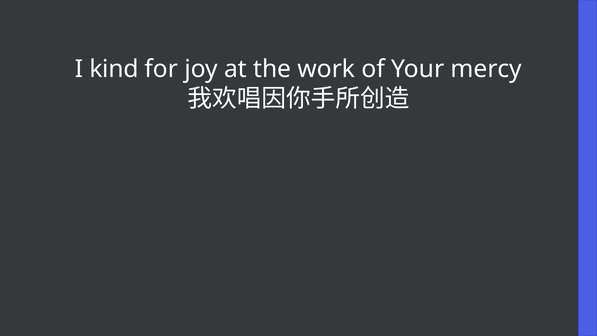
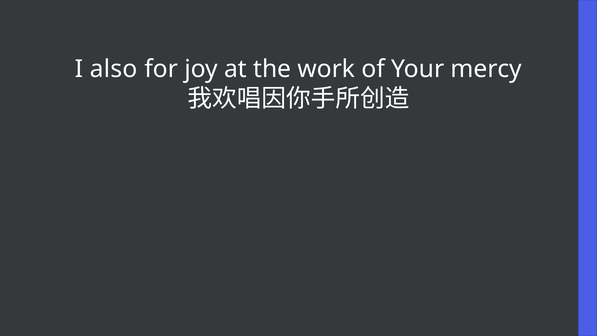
kind: kind -> also
